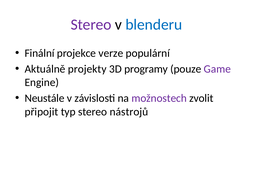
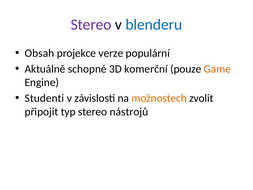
Finální: Finální -> Obsah
projekty: projekty -> schopné
programy: programy -> komerční
Game colour: purple -> orange
Neustále: Neustále -> Studenti
možnostech colour: purple -> orange
